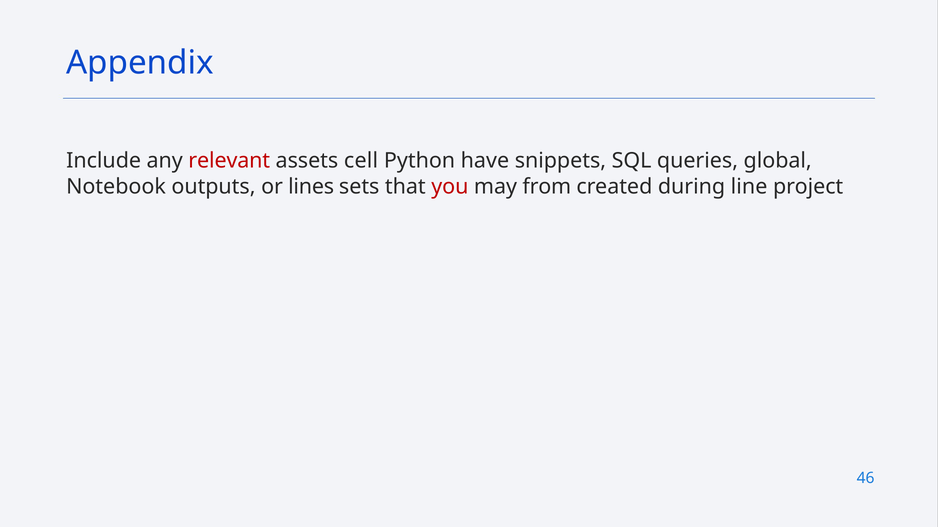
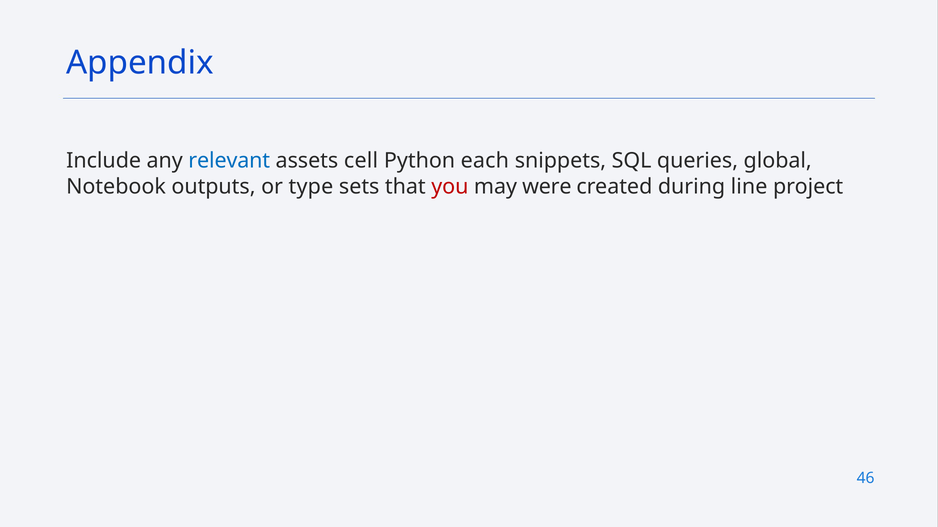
relevant colour: red -> blue
have: have -> each
lines: lines -> type
from: from -> were
